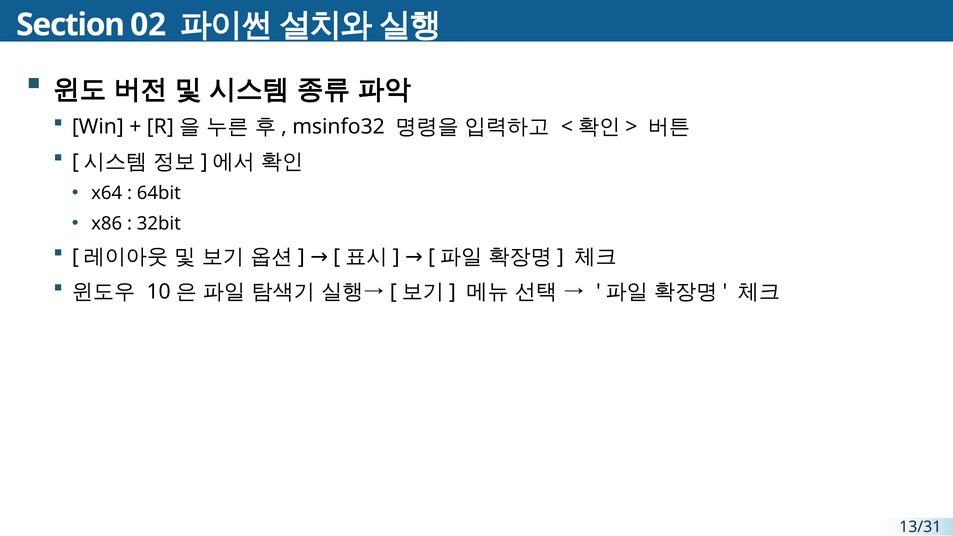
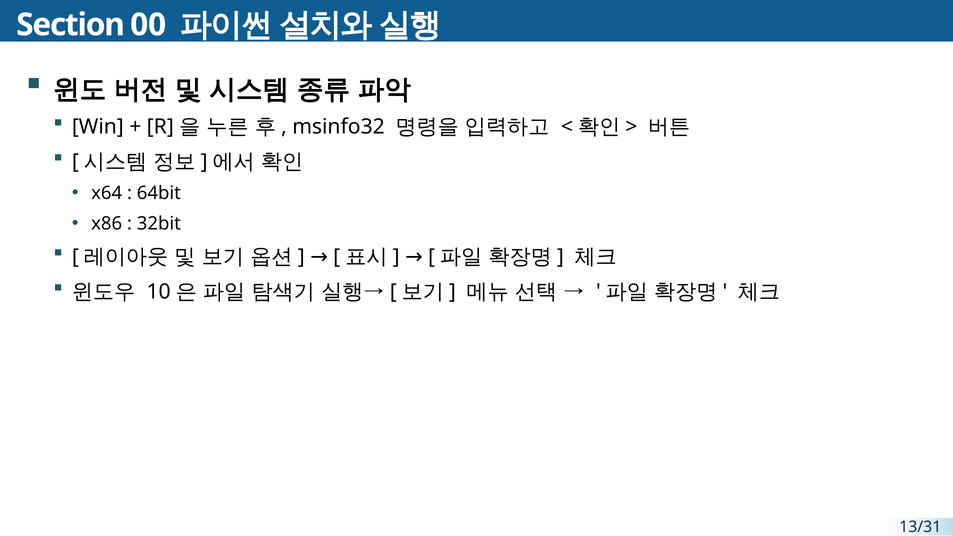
02: 02 -> 00
